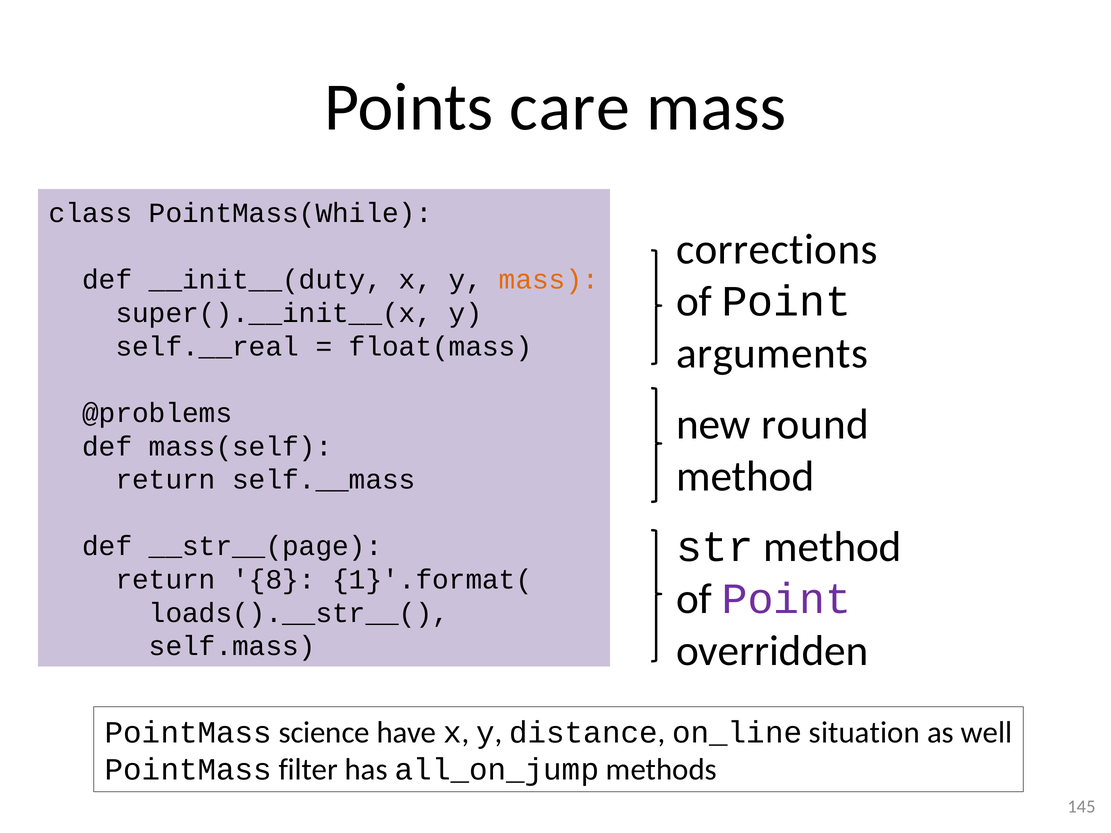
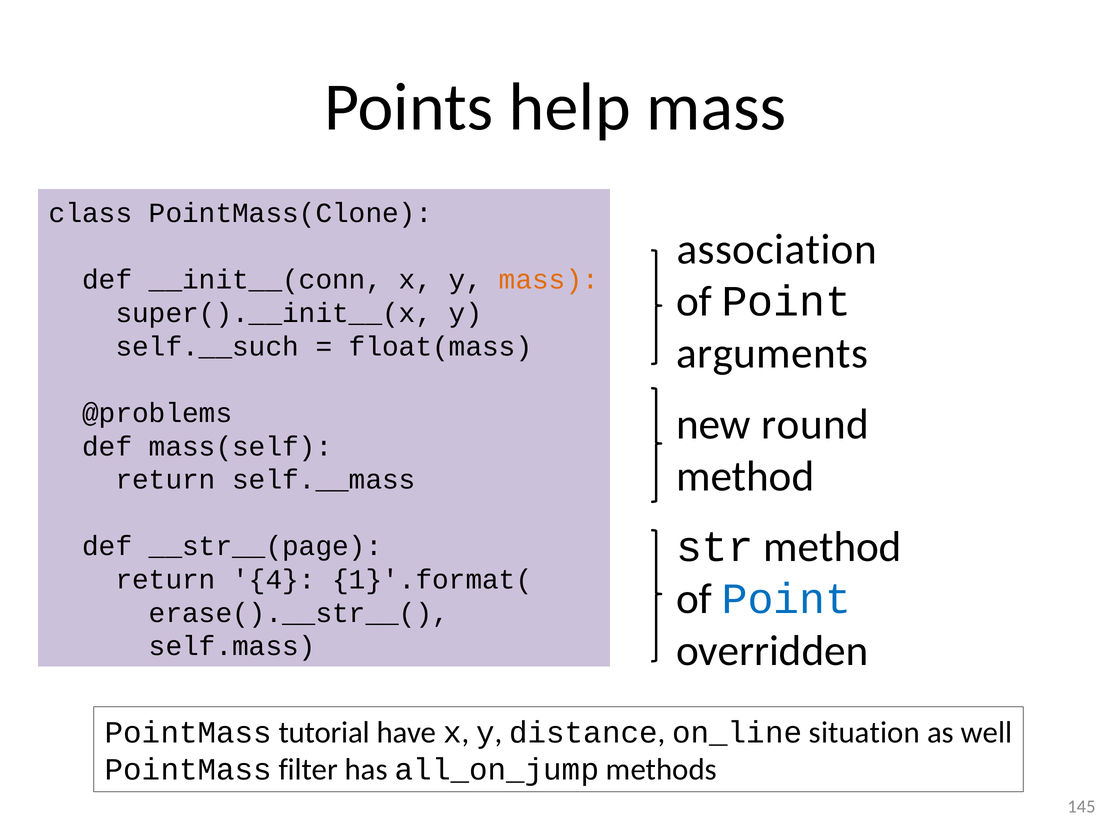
care: care -> help
PointMass(While: PointMass(While -> PointMass(Clone
corrections: corrections -> association
__init__(duty: __init__(duty -> __init__(conn
self.__real: self.__real -> self.__such
8: 8 -> 4
Point at (786, 599) colour: purple -> blue
loads().__str__(: loads().__str__( -> erase().__str__(
science: science -> tutorial
